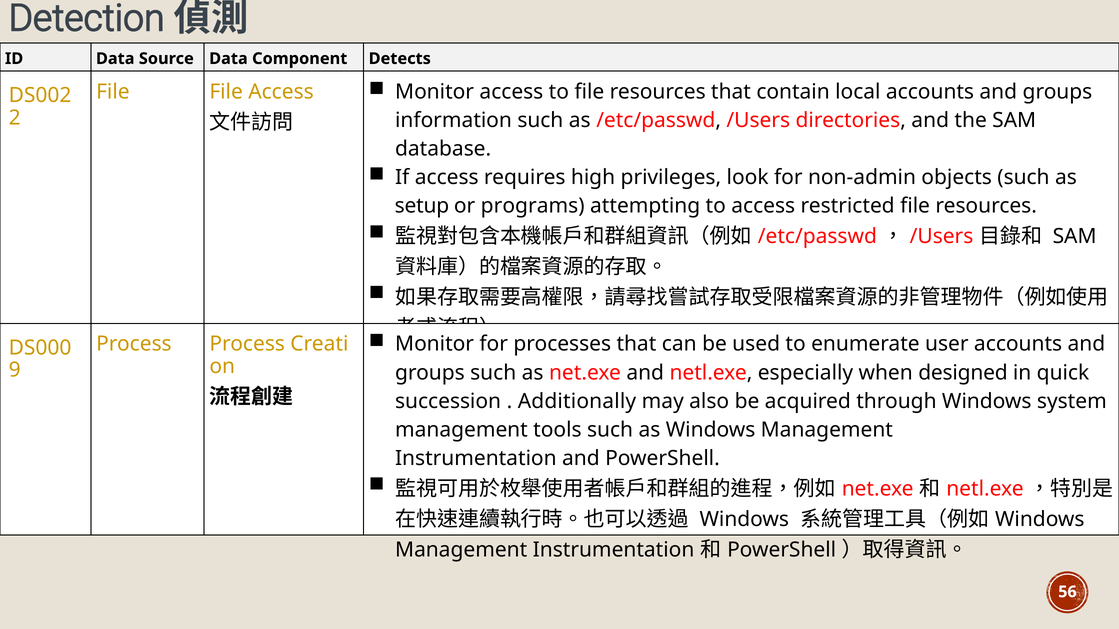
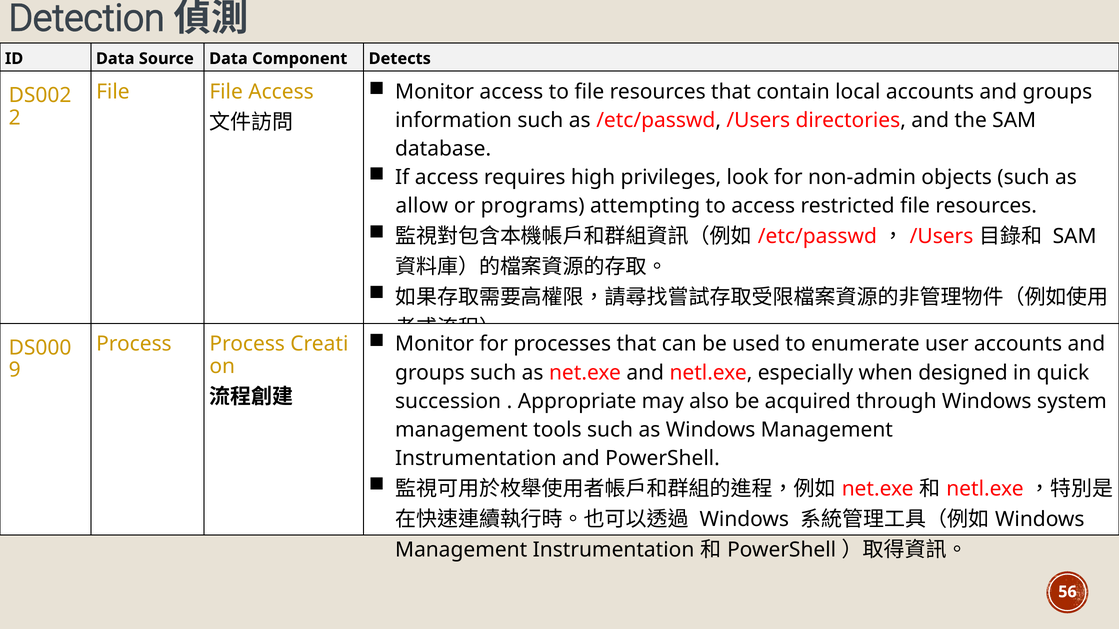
setup: setup -> allow
Additionally: Additionally -> Appropriate
